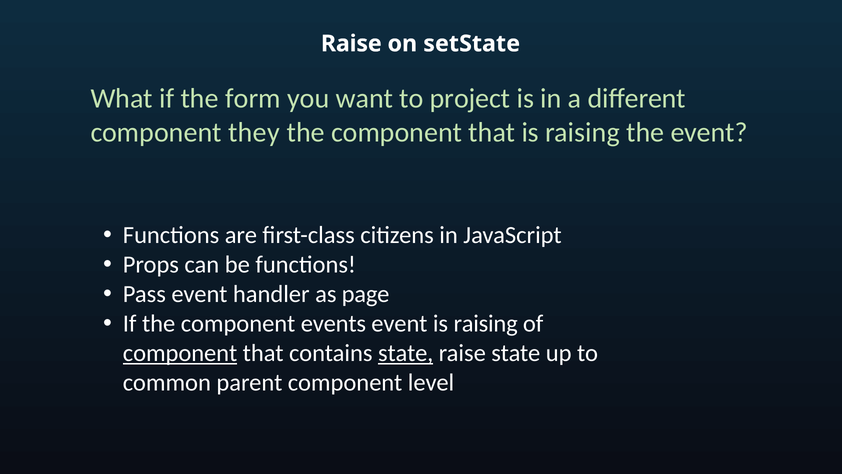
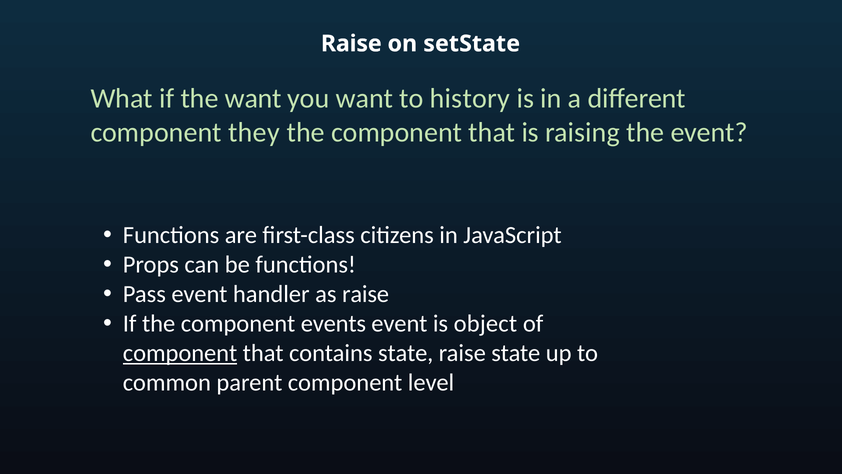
the form: form -> want
project: project -> history
as page: page -> raise
event is raising: raising -> object
state at (406, 353) underline: present -> none
